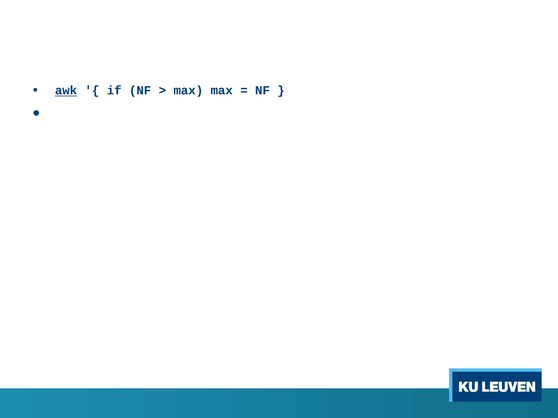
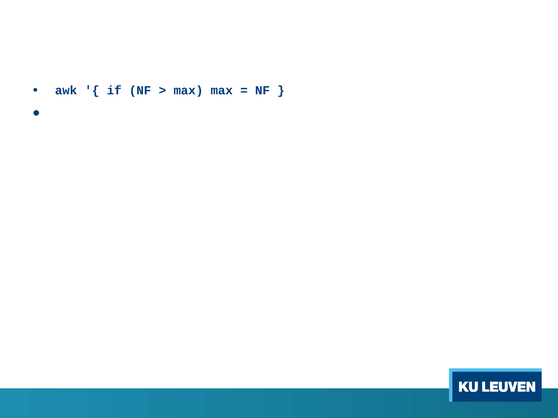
awk underline: present -> none
